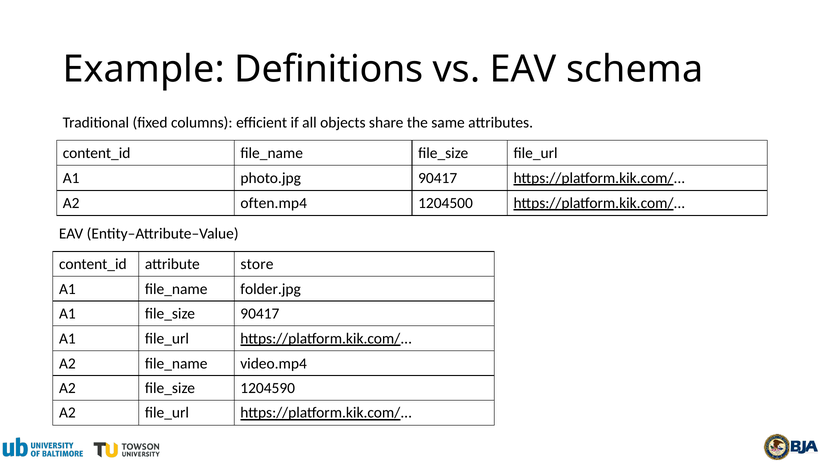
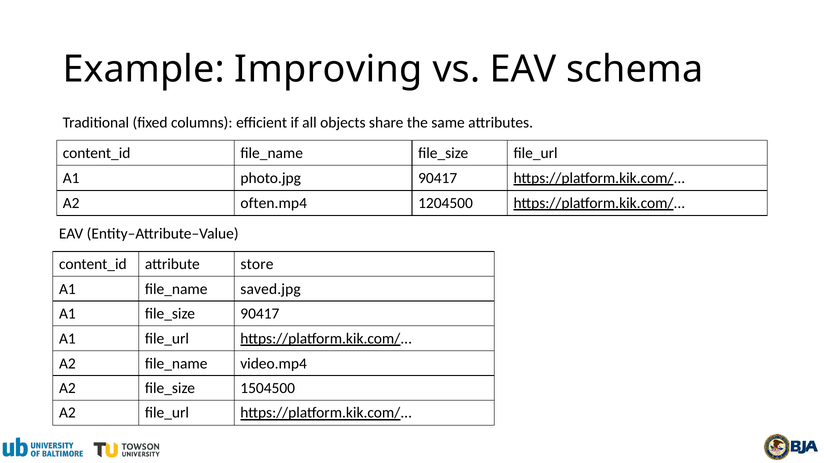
Definitions: Definitions -> Improving
folder.jpg: folder.jpg -> saved.jpg
1204590: 1204590 -> 1504500
